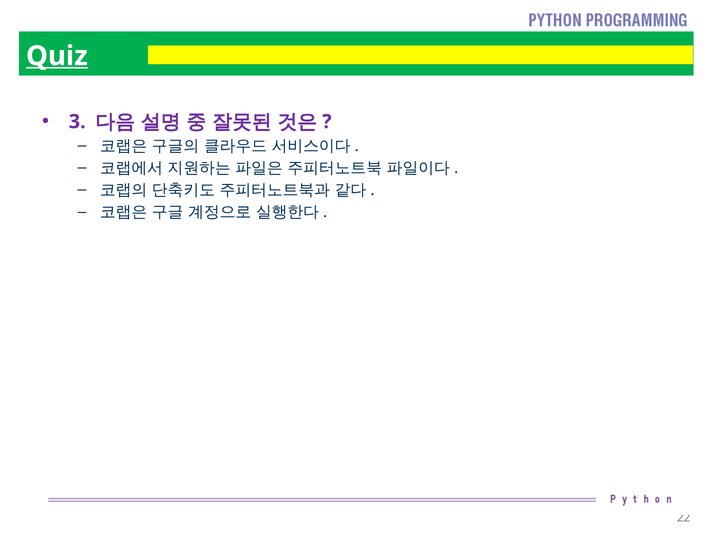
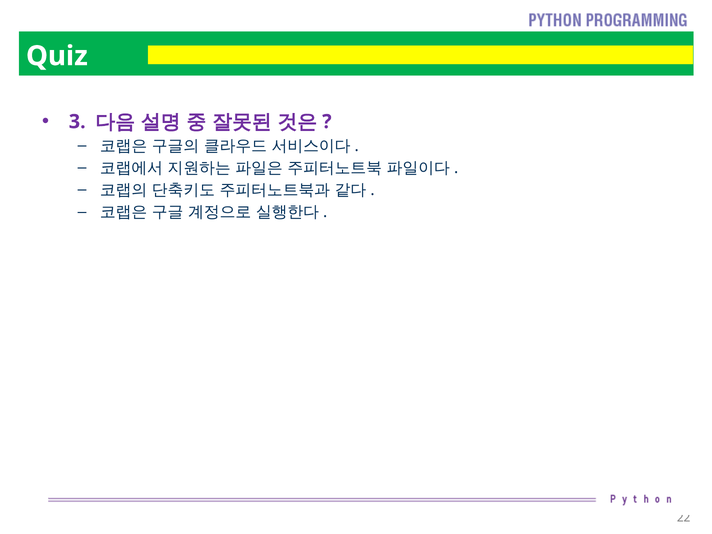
Quiz underline: present -> none
